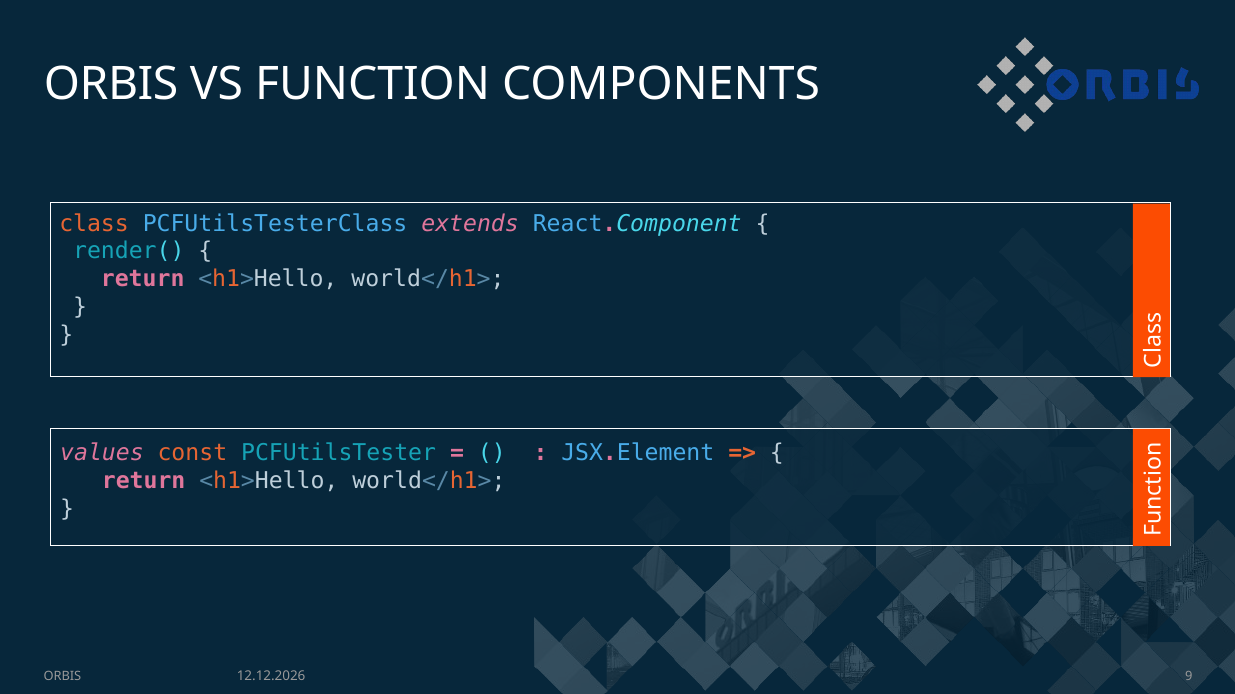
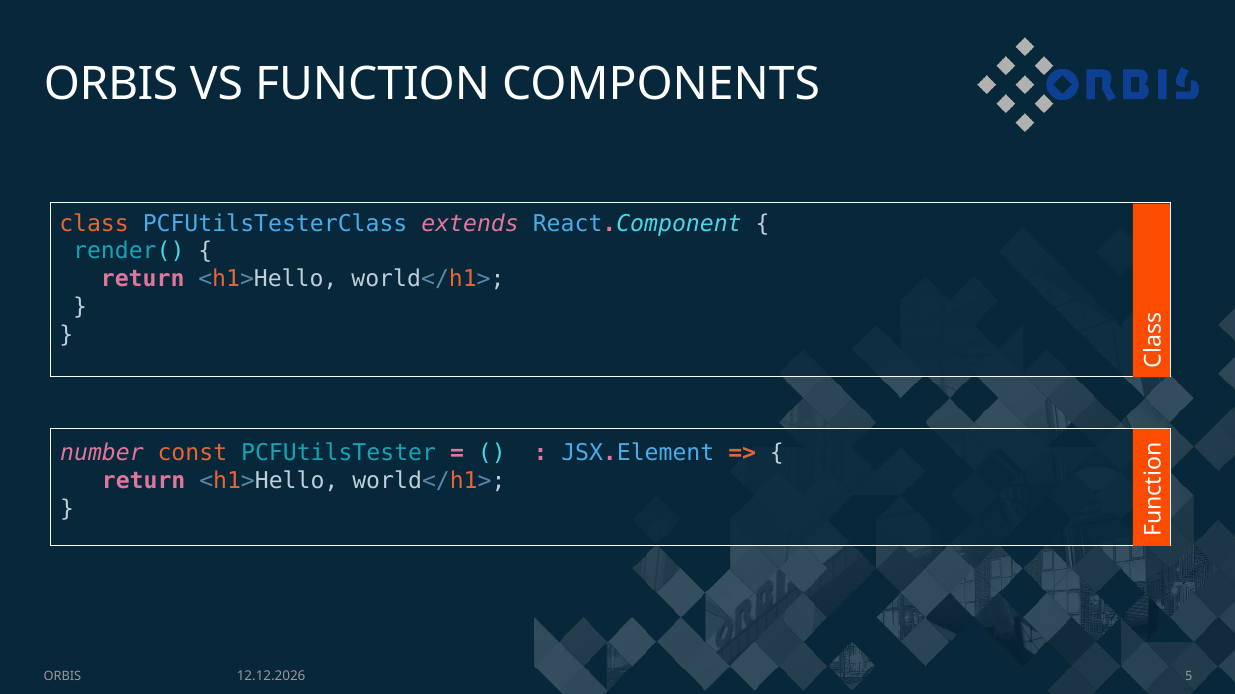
values: values -> number
9: 9 -> 5
